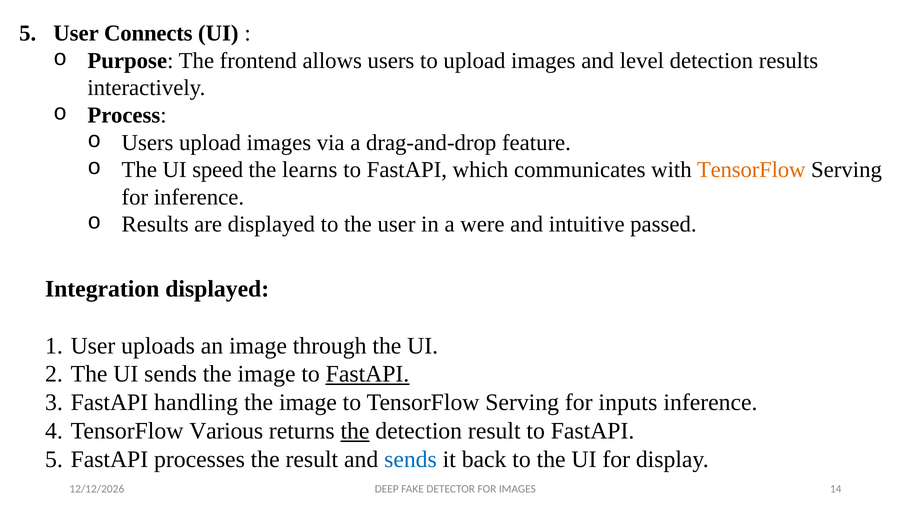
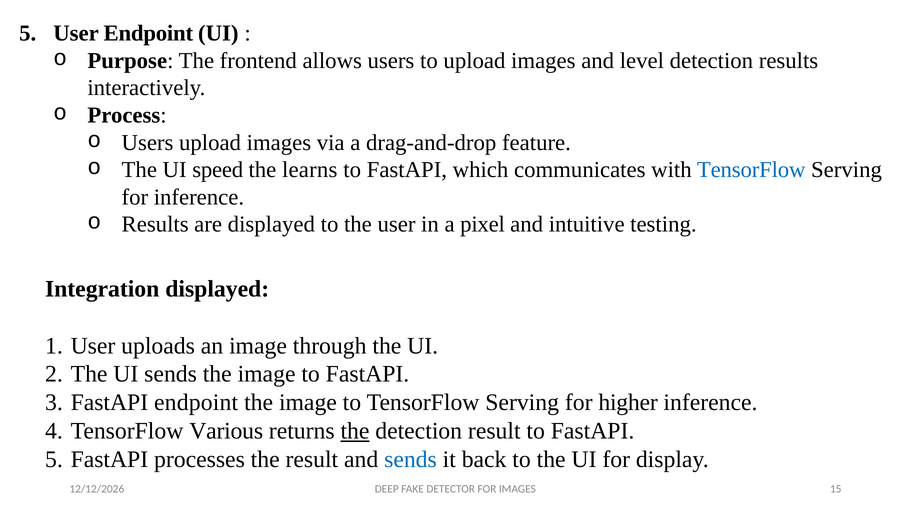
User Connects: Connects -> Endpoint
TensorFlow at (751, 170) colour: orange -> blue
were: were -> pixel
passed: passed -> testing
FastAPI at (368, 374) underline: present -> none
FastAPI handling: handling -> endpoint
inputs: inputs -> higher
14: 14 -> 15
